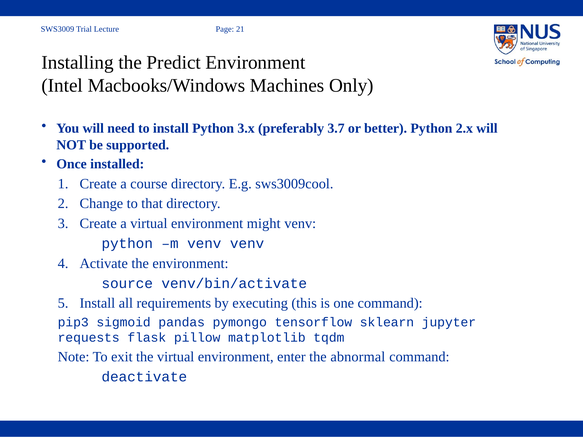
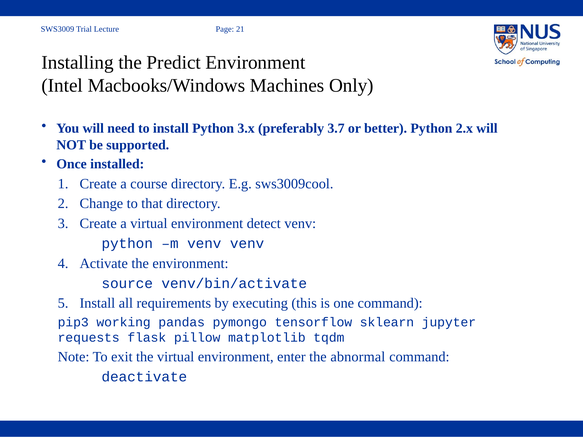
might: might -> detect
sigmoid: sigmoid -> working
